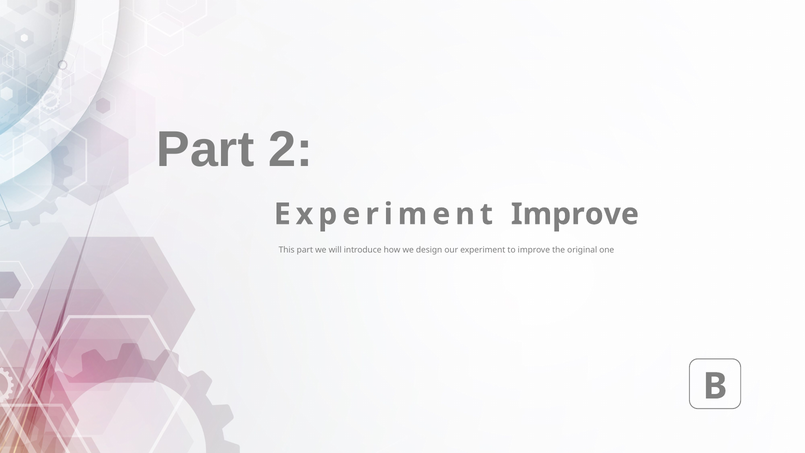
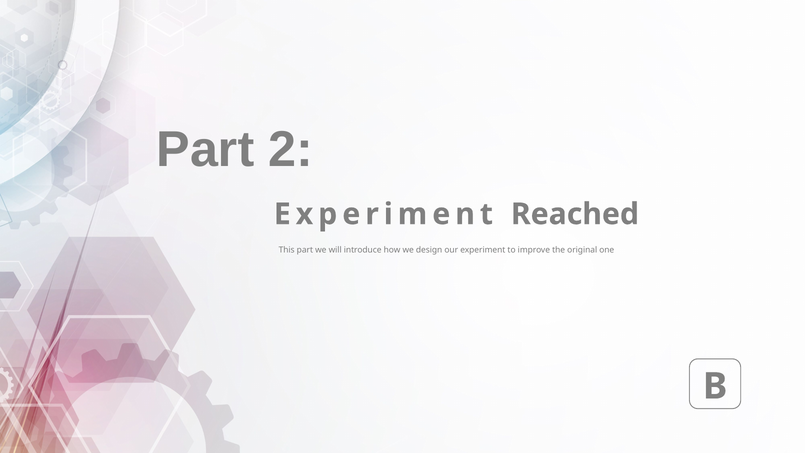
Experiment Improve: Improve -> Reached
